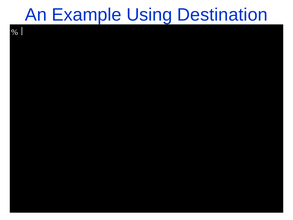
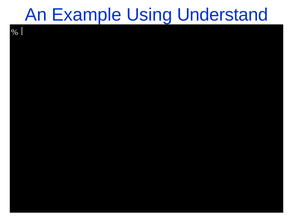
Destination: Destination -> Understand
